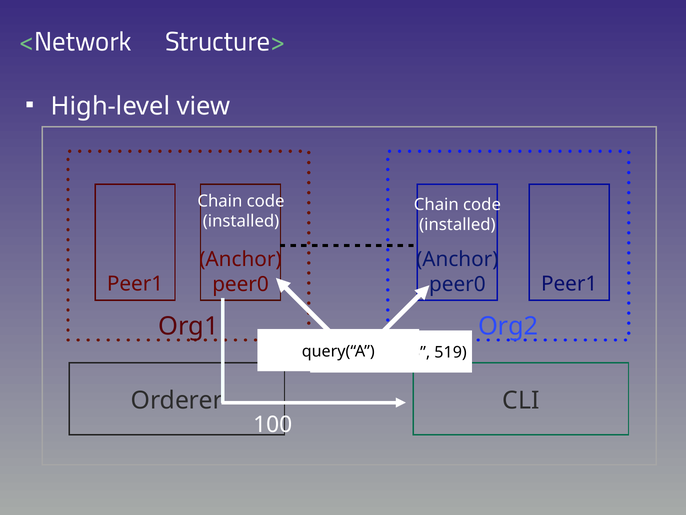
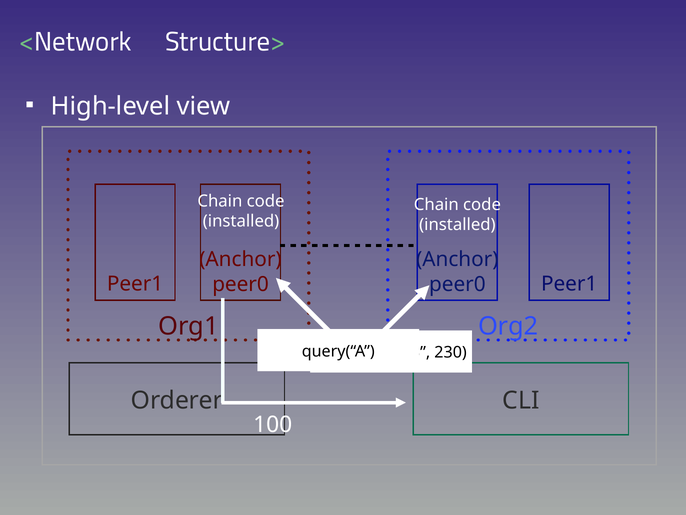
519: 519 -> 230
